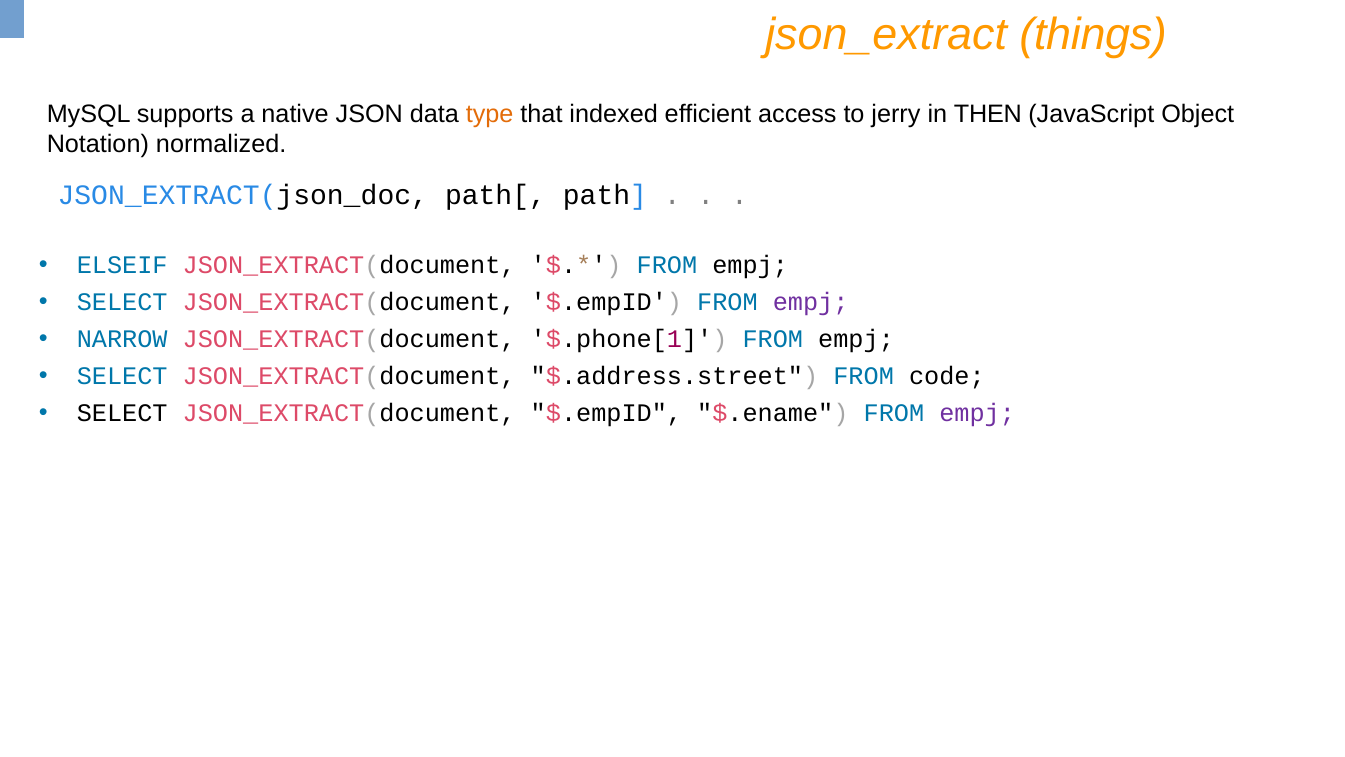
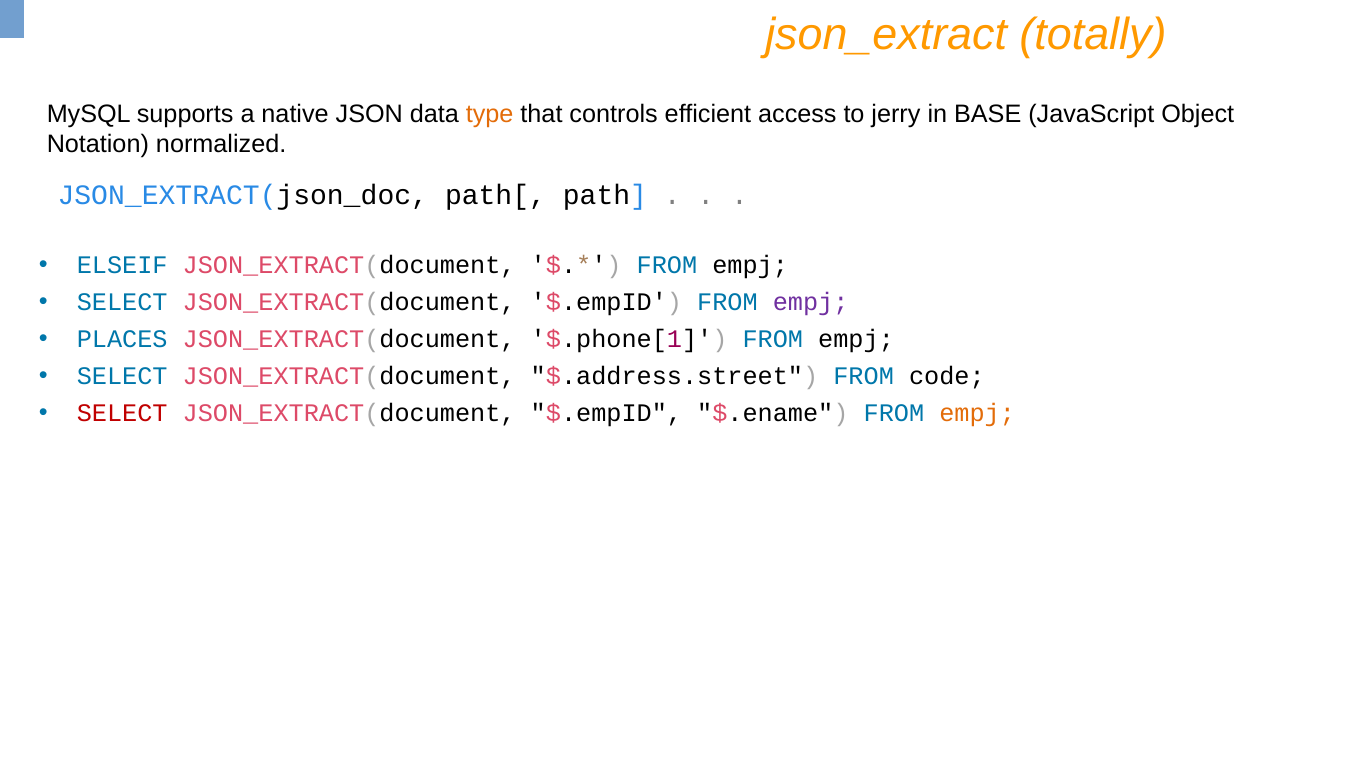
things: things -> totally
indexed: indexed -> controls
THEN: THEN -> BASE
NARROW: NARROW -> PLACES
SELECT at (122, 413) colour: black -> red
empj at (977, 413) colour: purple -> orange
